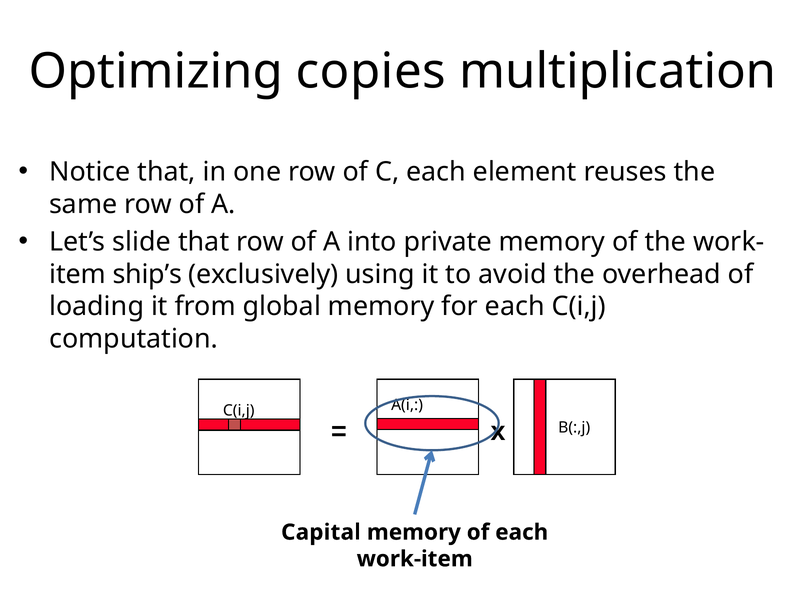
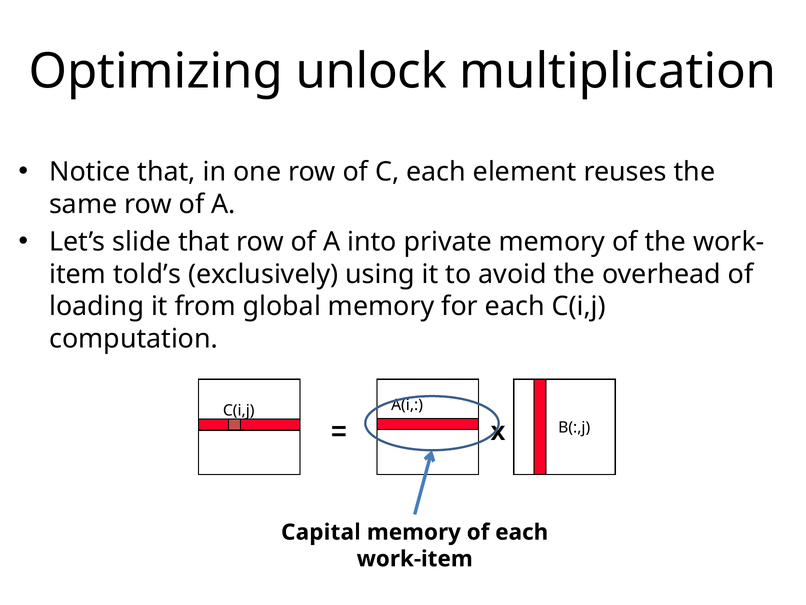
copies: copies -> unlock
ship’s: ship’s -> told’s
